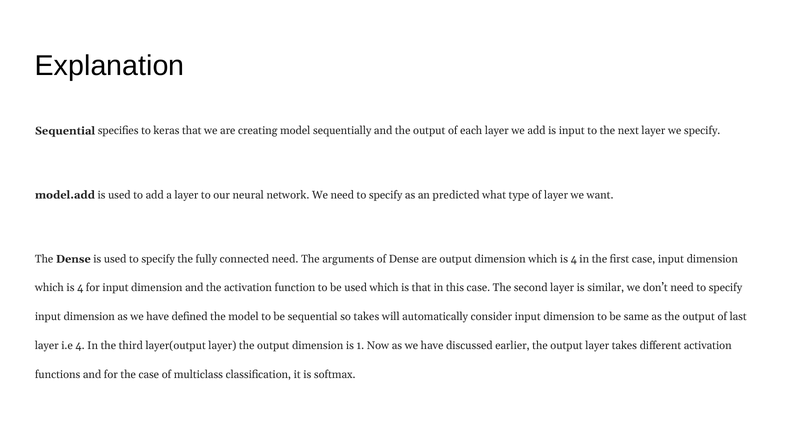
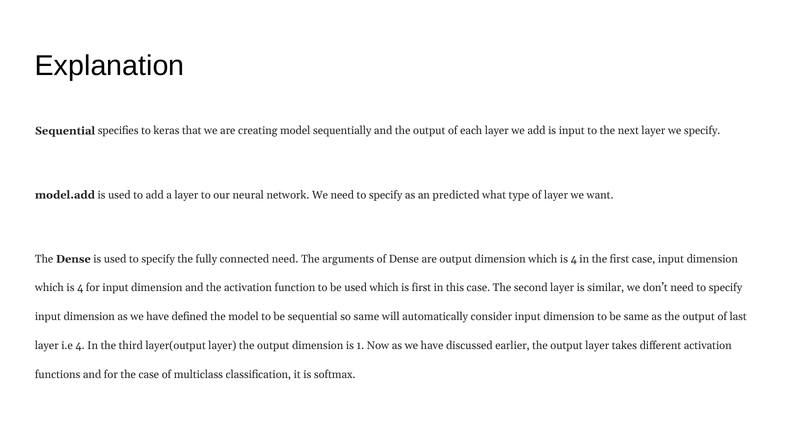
is that: that -> first
so takes: takes -> same
